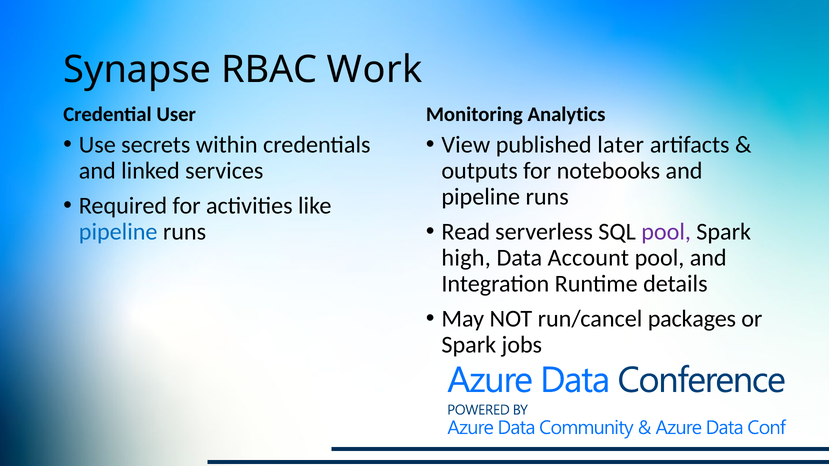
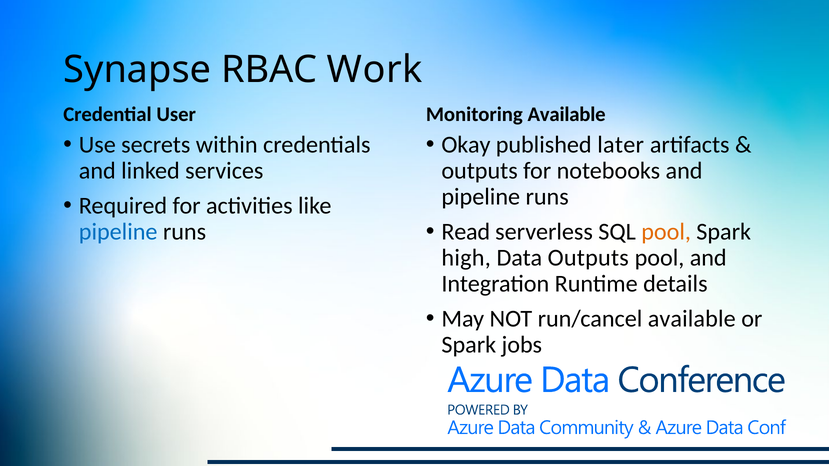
Monitoring Analytics: Analytics -> Available
View: View -> Okay
pool at (666, 232) colour: purple -> orange
Data Account: Account -> Outputs
run/cancel packages: packages -> available
